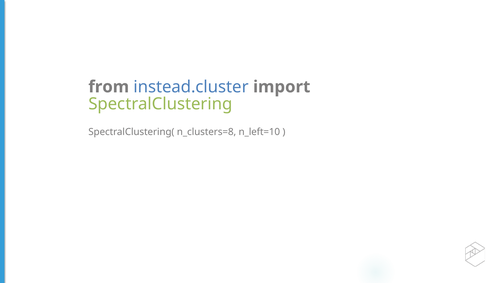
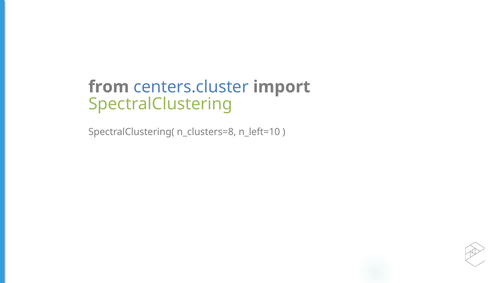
instead.cluster: instead.cluster -> centers.cluster
